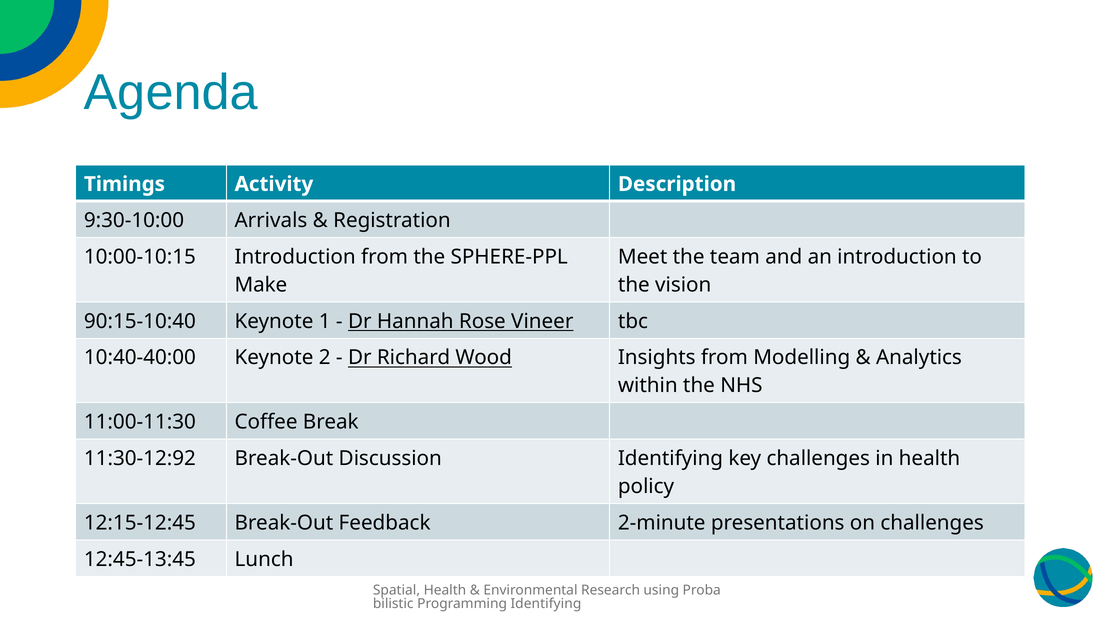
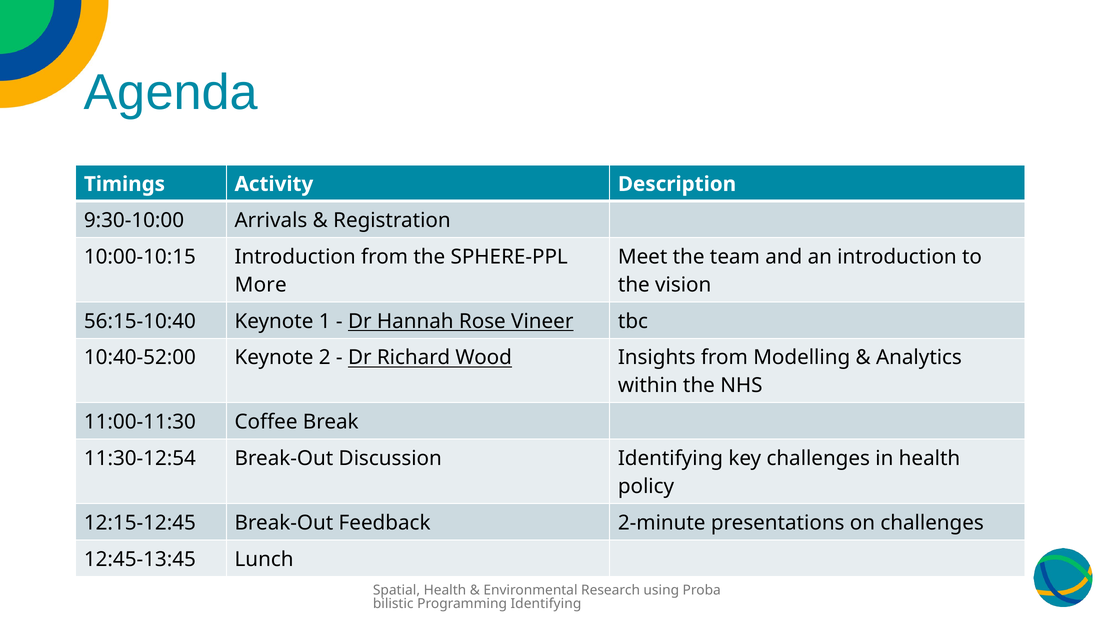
Make: Make -> More
90:15-10:40: 90:15-10:40 -> 56:15-10:40
10:40-40:00: 10:40-40:00 -> 10:40-52:00
11:30-12:92: 11:30-12:92 -> 11:30-12:54
